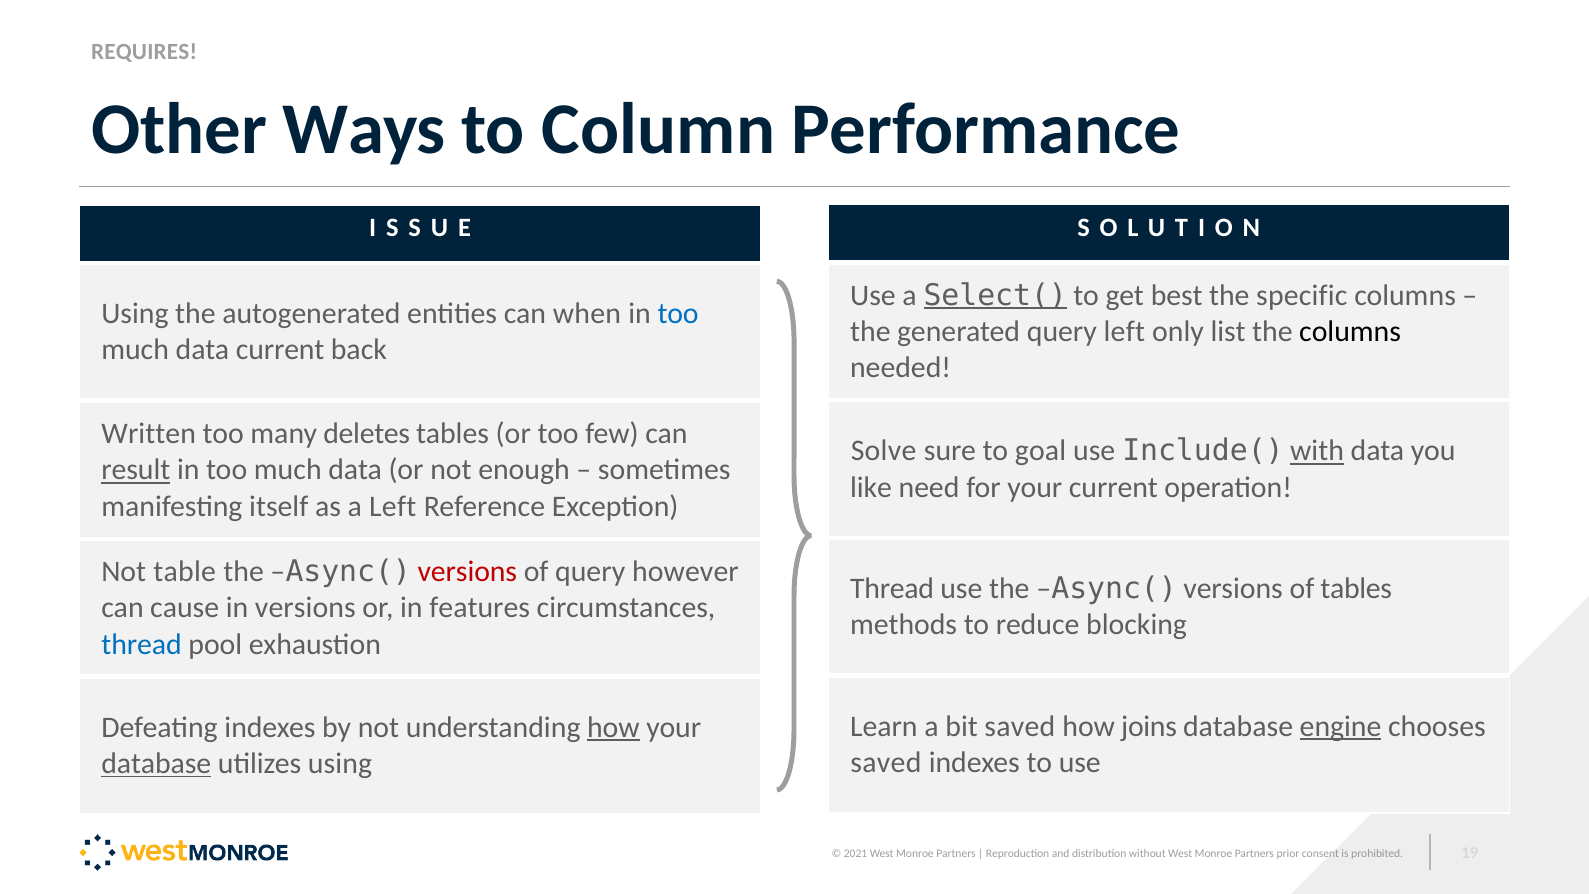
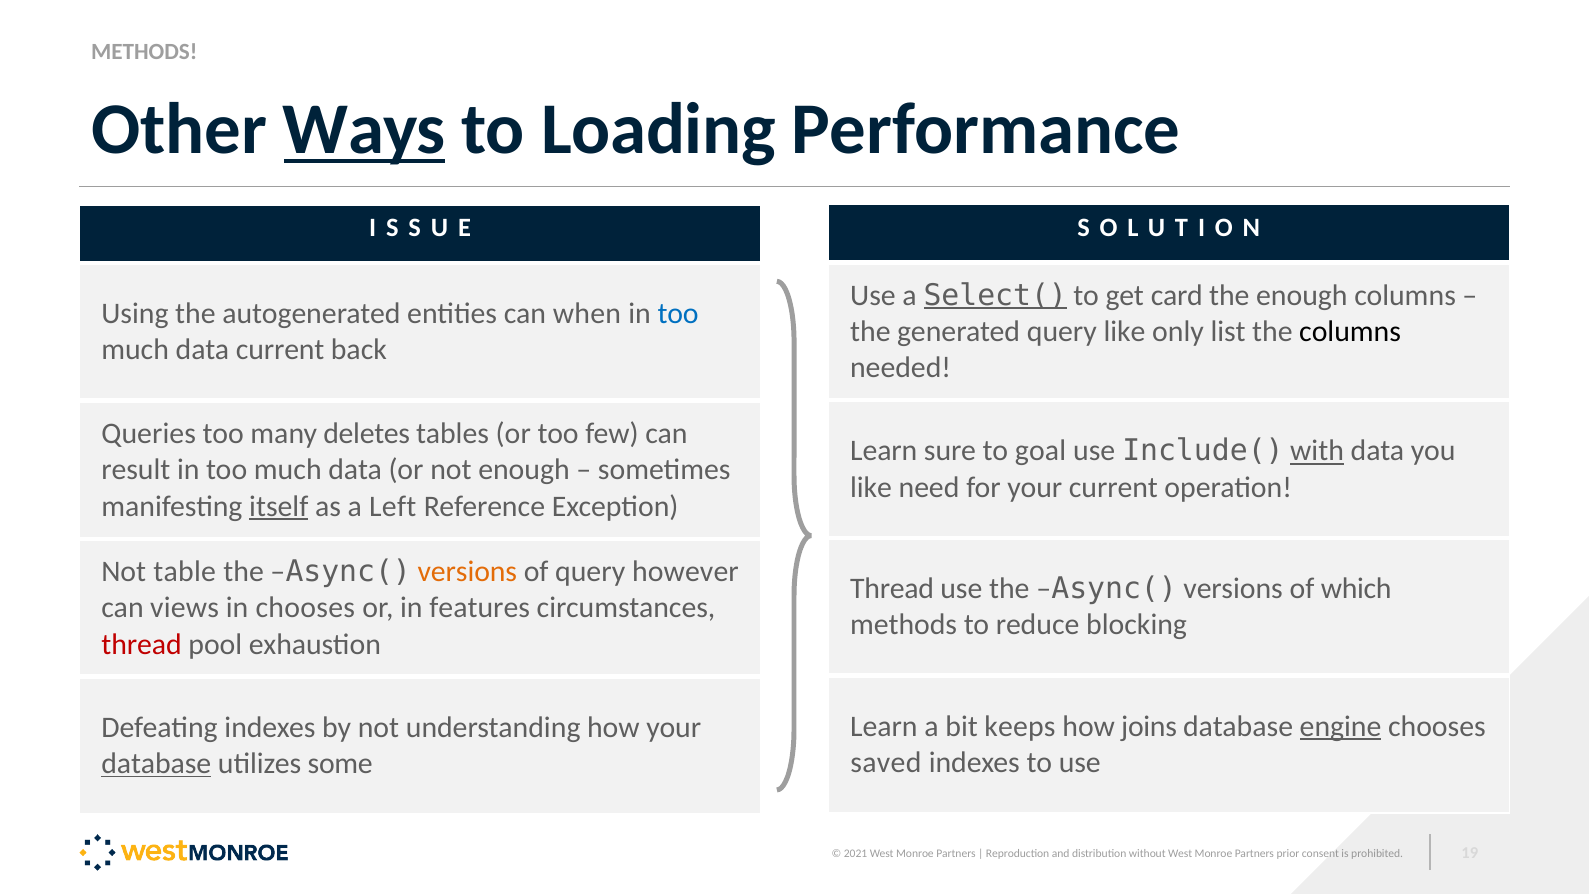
REQUIRES at (144, 52): REQUIRES -> METHODS
Ways underline: none -> present
Column: Column -> Loading
best: best -> card
the specific: specific -> enough
query left: left -> like
Written: Written -> Queries
Solve at (884, 451): Solve -> Learn
result underline: present -> none
itself underline: none -> present
versions at (467, 572) colour: red -> orange
of tables: tables -> which
cause: cause -> views
in versions: versions -> chooses
thread at (142, 644) colour: blue -> red
bit saved: saved -> keeps
how at (613, 727) underline: present -> none
utilizes using: using -> some
